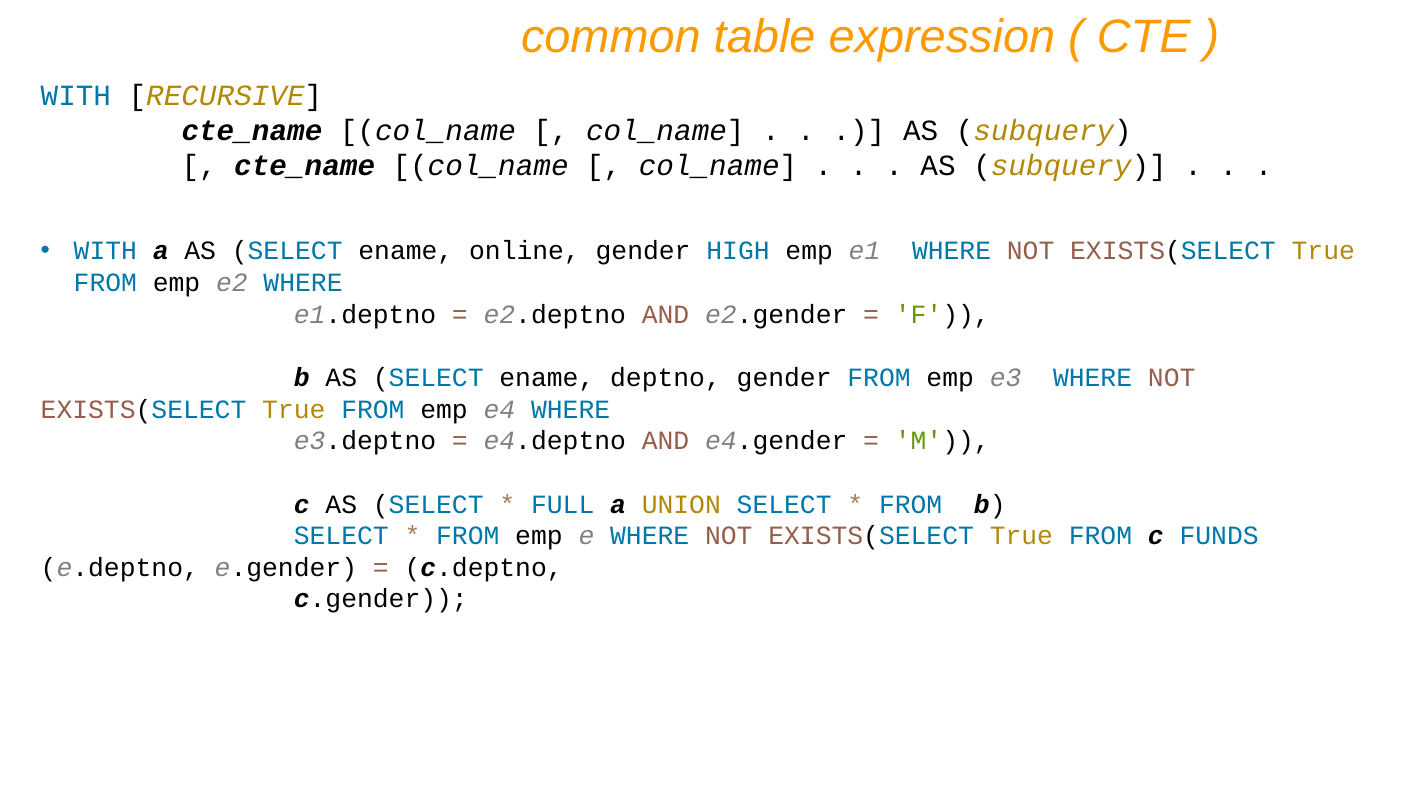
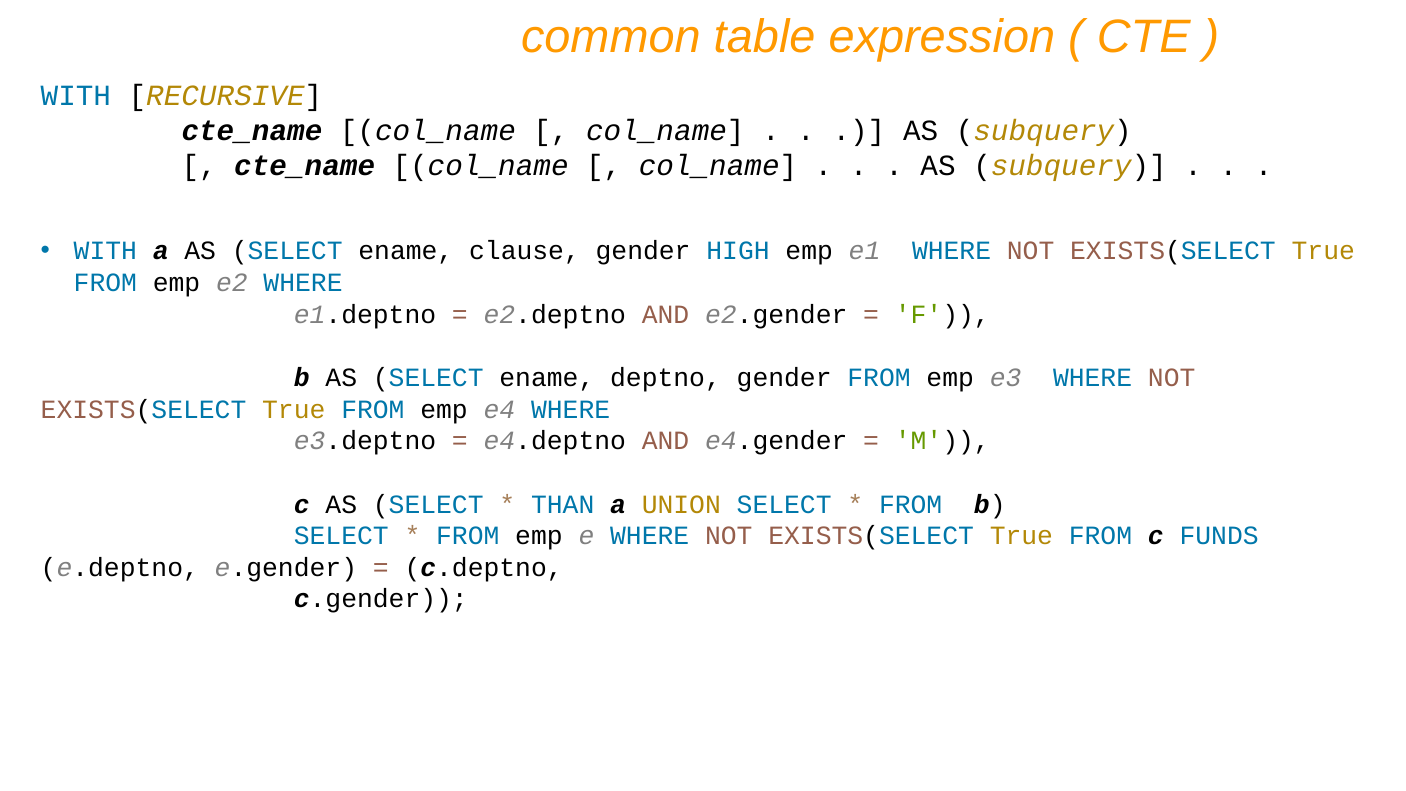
online: online -> clause
FULL: FULL -> THAN
